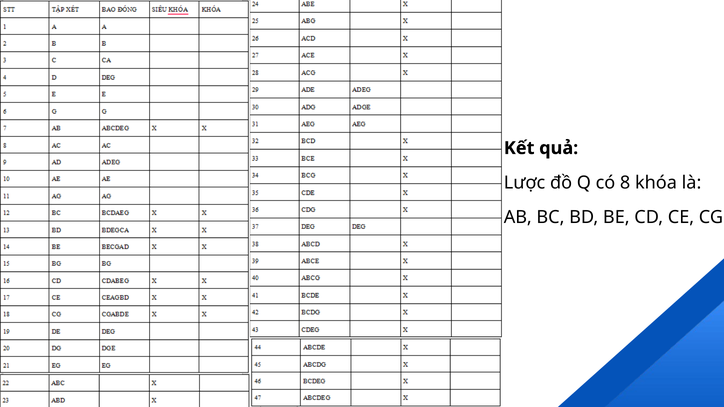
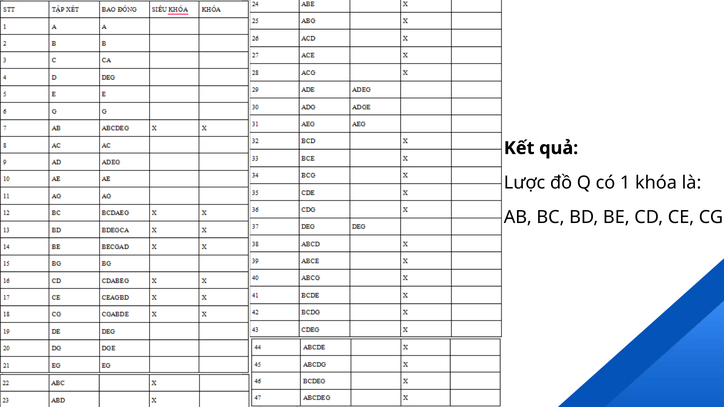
8: 8 -> 1
